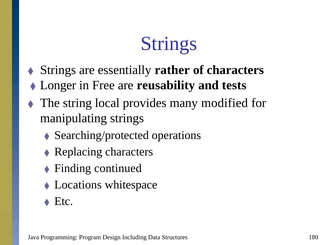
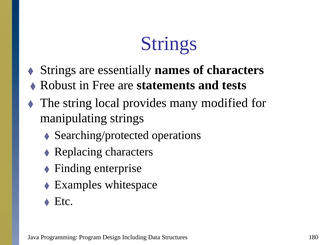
rather: rather -> names
Longer: Longer -> Robust
reusability: reusability -> statements
continued: continued -> enterprise
Locations: Locations -> Examples
